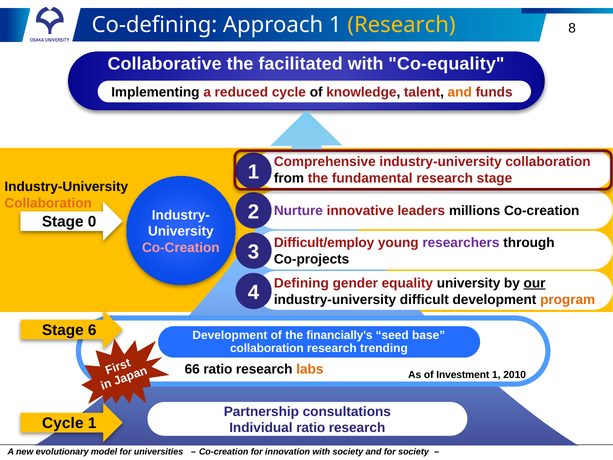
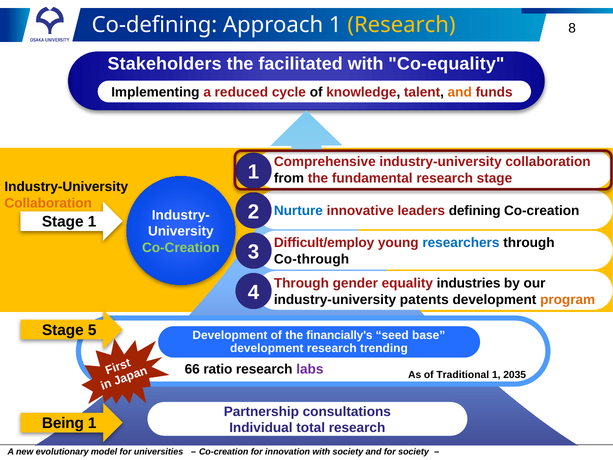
Collaborative: Collaborative -> Stakeholders
Nurture colour: purple -> blue
millions: millions -> defining
0 at (92, 222): 0 -> 1
researchers colour: purple -> blue
Co-Creation at (181, 248) colour: pink -> light green
Co-projects: Co-projects -> Co-through
Defining at (301, 283): Defining -> Through
equality university: university -> industries
our underline: present -> none
difficult: difficult -> patents
6: 6 -> 5
collaboration at (267, 348): collaboration -> development
labs colour: orange -> purple
Investment: Investment -> Traditional
2010: 2010 -> 2035
Cycle at (63, 423): Cycle -> Being
Individual ratio: ratio -> total
